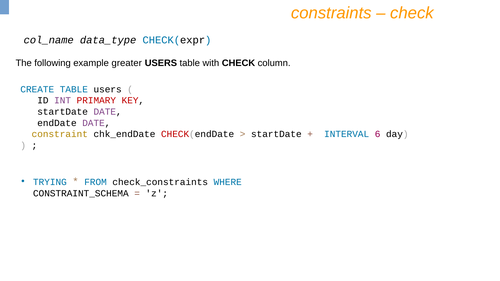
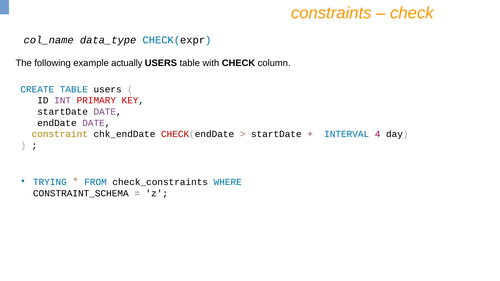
greater: greater -> actually
6: 6 -> 4
